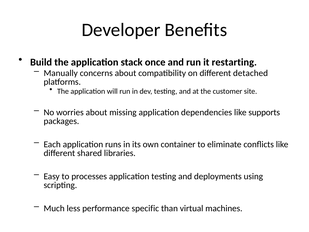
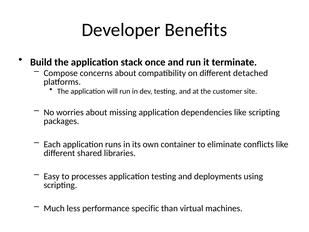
restarting: restarting -> terminate
Manually: Manually -> Compose
like supports: supports -> scripting
